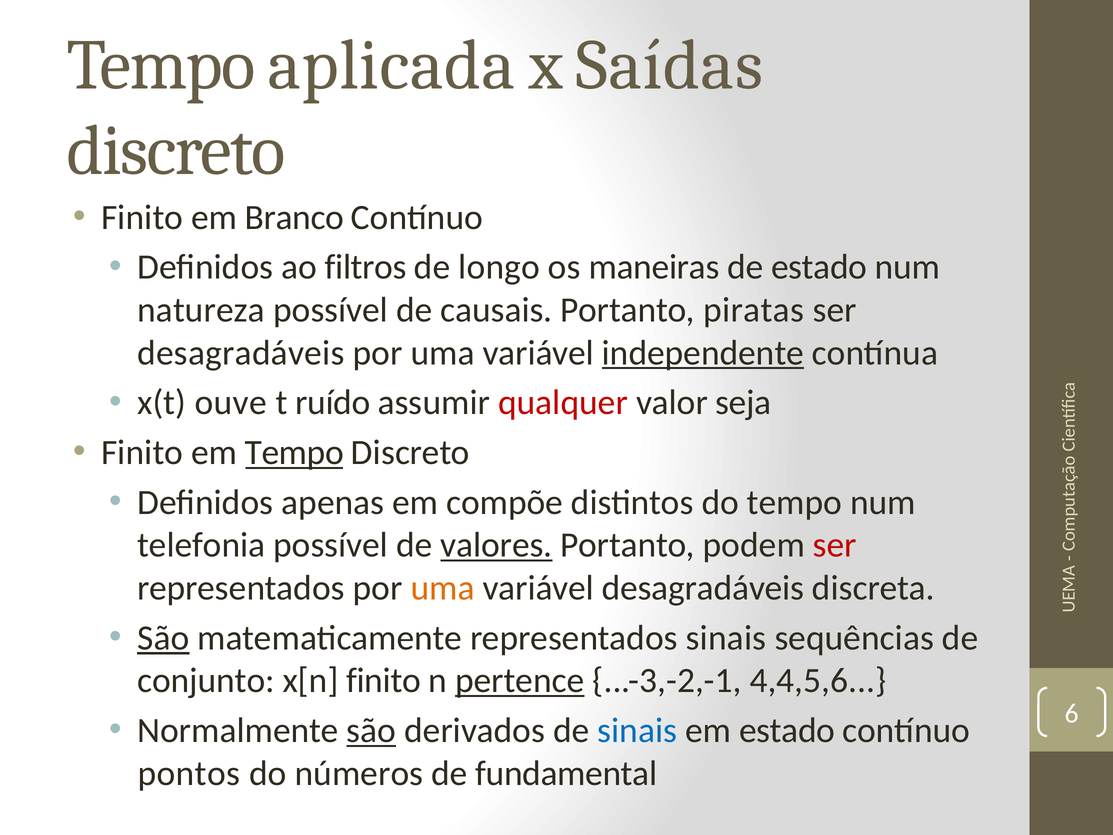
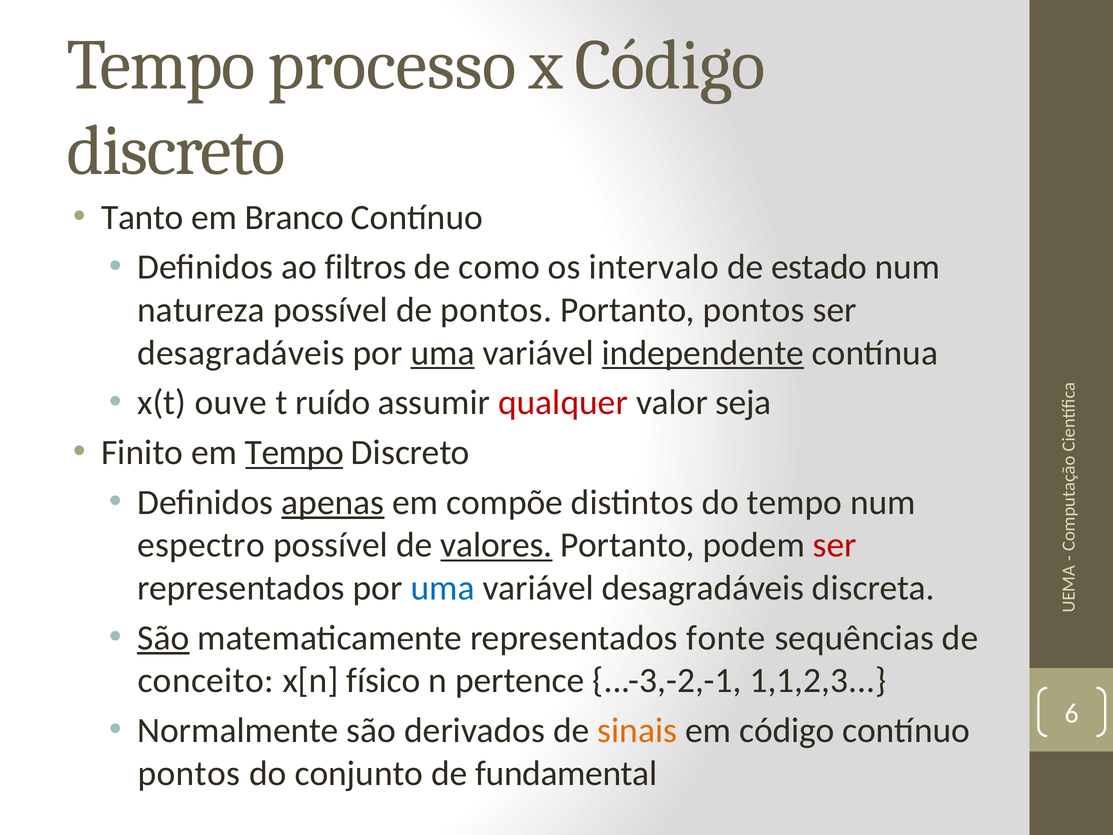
aplicada: aplicada -> processo
x Saídas: Saídas -> Código
Finito at (142, 217): Finito -> Tanto
longo: longo -> como
maneiras: maneiras -> intervalo
de causais: causais -> pontos
Portanto piratas: piratas -> pontos
uma at (443, 353) underline: none -> present
apenas underline: none -> present
telefonia: telefonia -> espectro
uma at (443, 588) colour: orange -> blue
representados sinais: sinais -> fonte
conjunto: conjunto -> conceito
x[n finito: finito -> físico
pertence underline: present -> none
4,4,5,6: 4,4,5,6 -> 1,1,2,3
são at (371, 730) underline: present -> none
sinais at (637, 730) colour: blue -> orange
em estado: estado -> código
números: números -> conjunto
